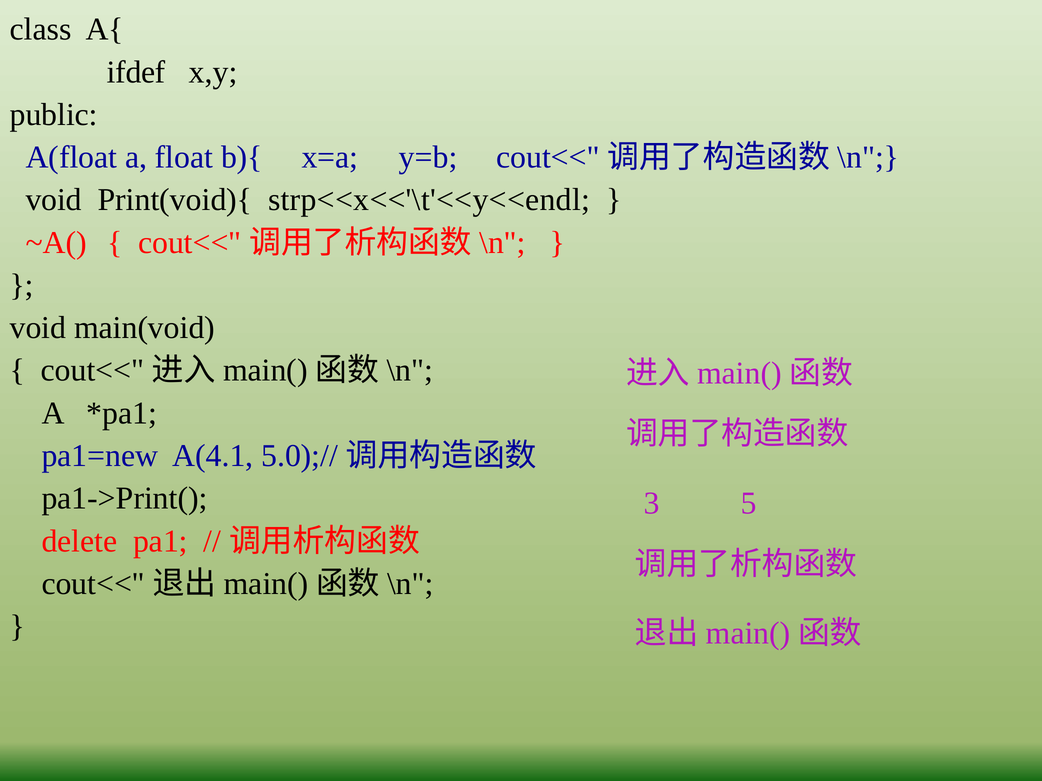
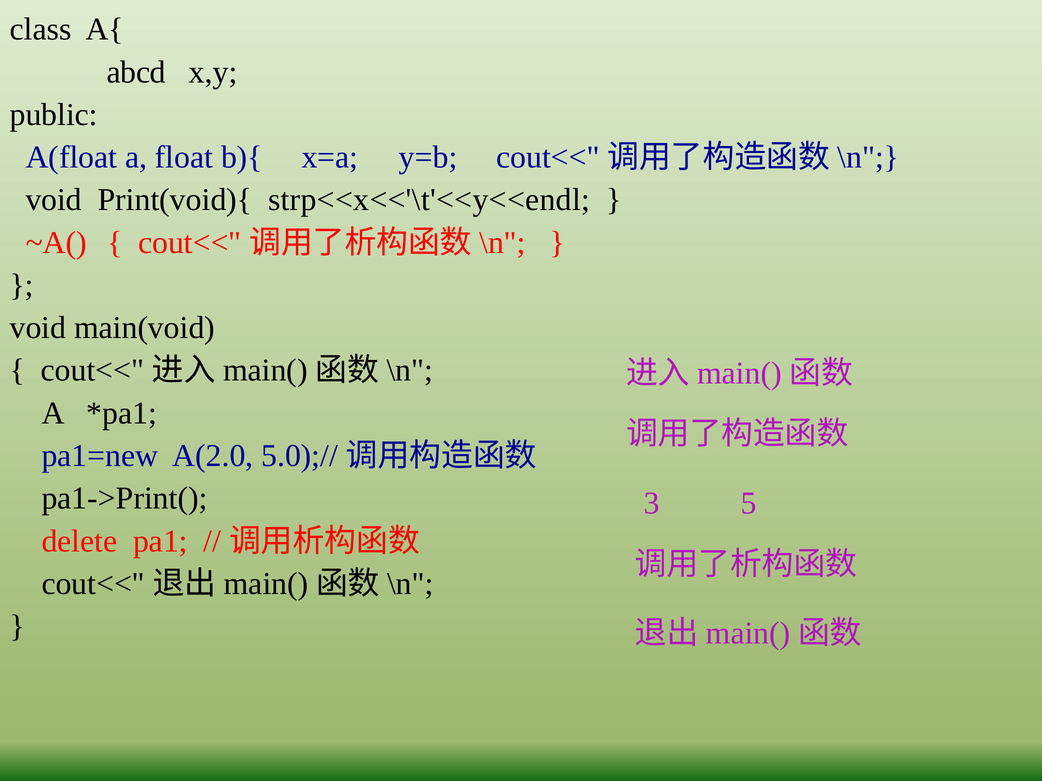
ifdef: ifdef -> abcd
A(4.1: A(4.1 -> A(2.0
